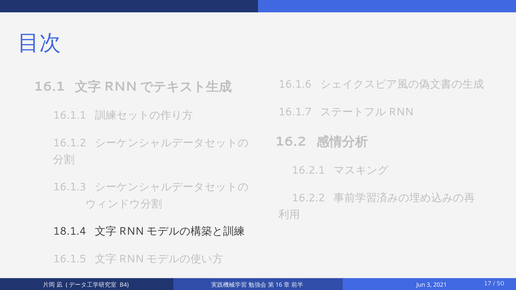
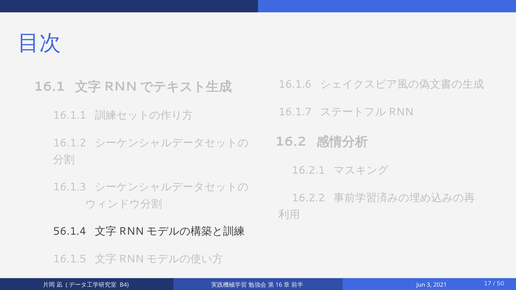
18.1.4: 18.1.4 -> 56.1.4
